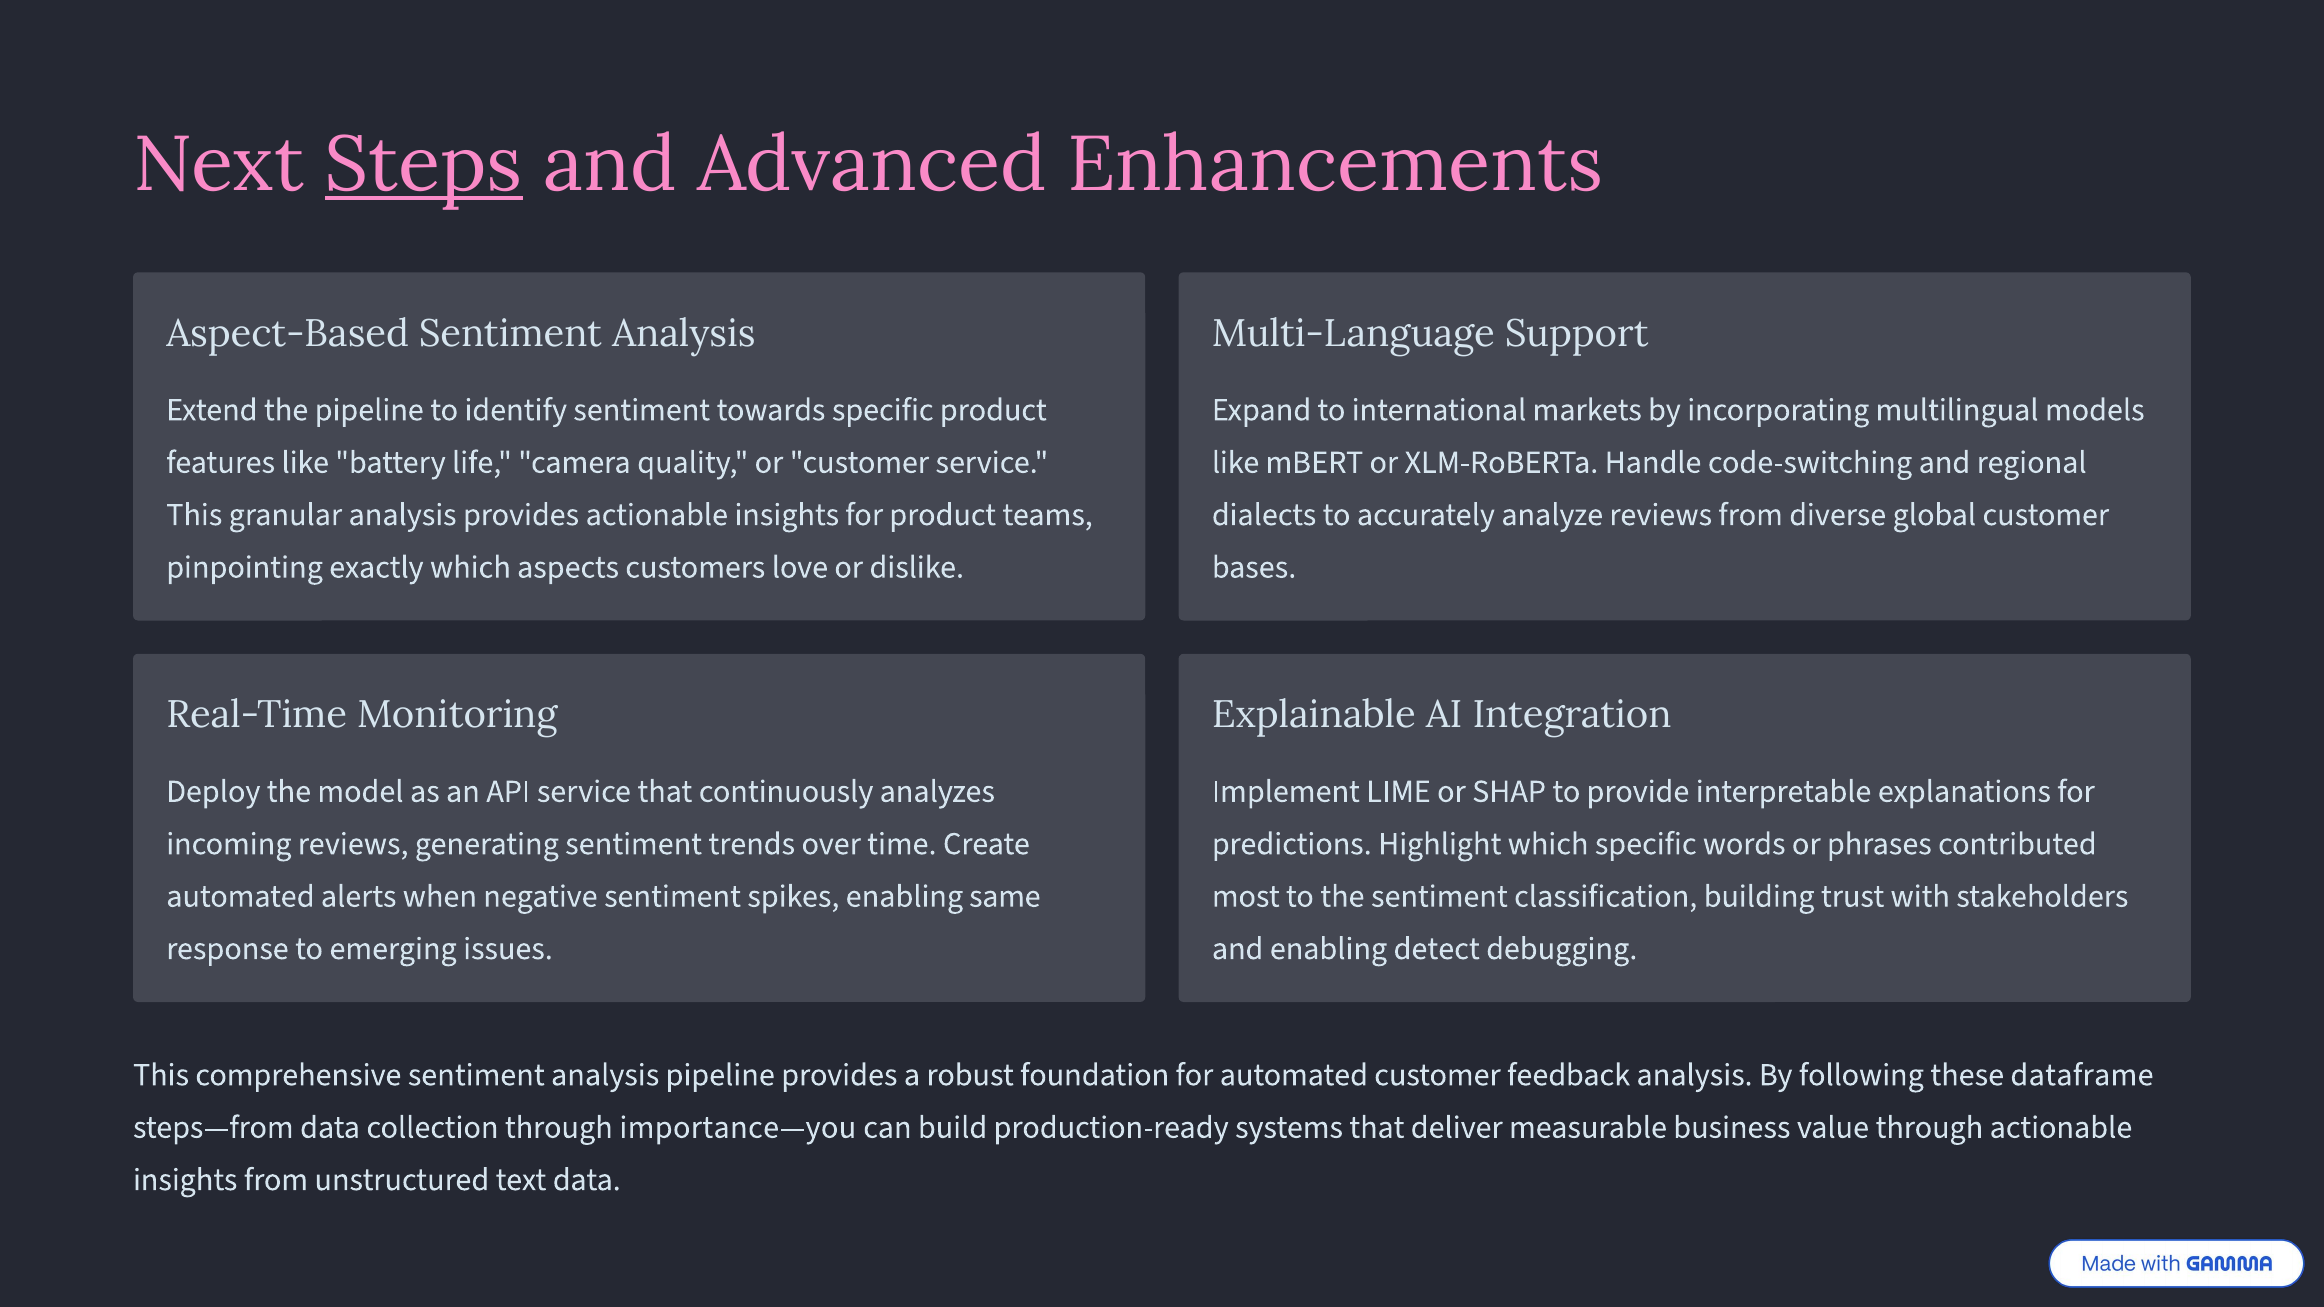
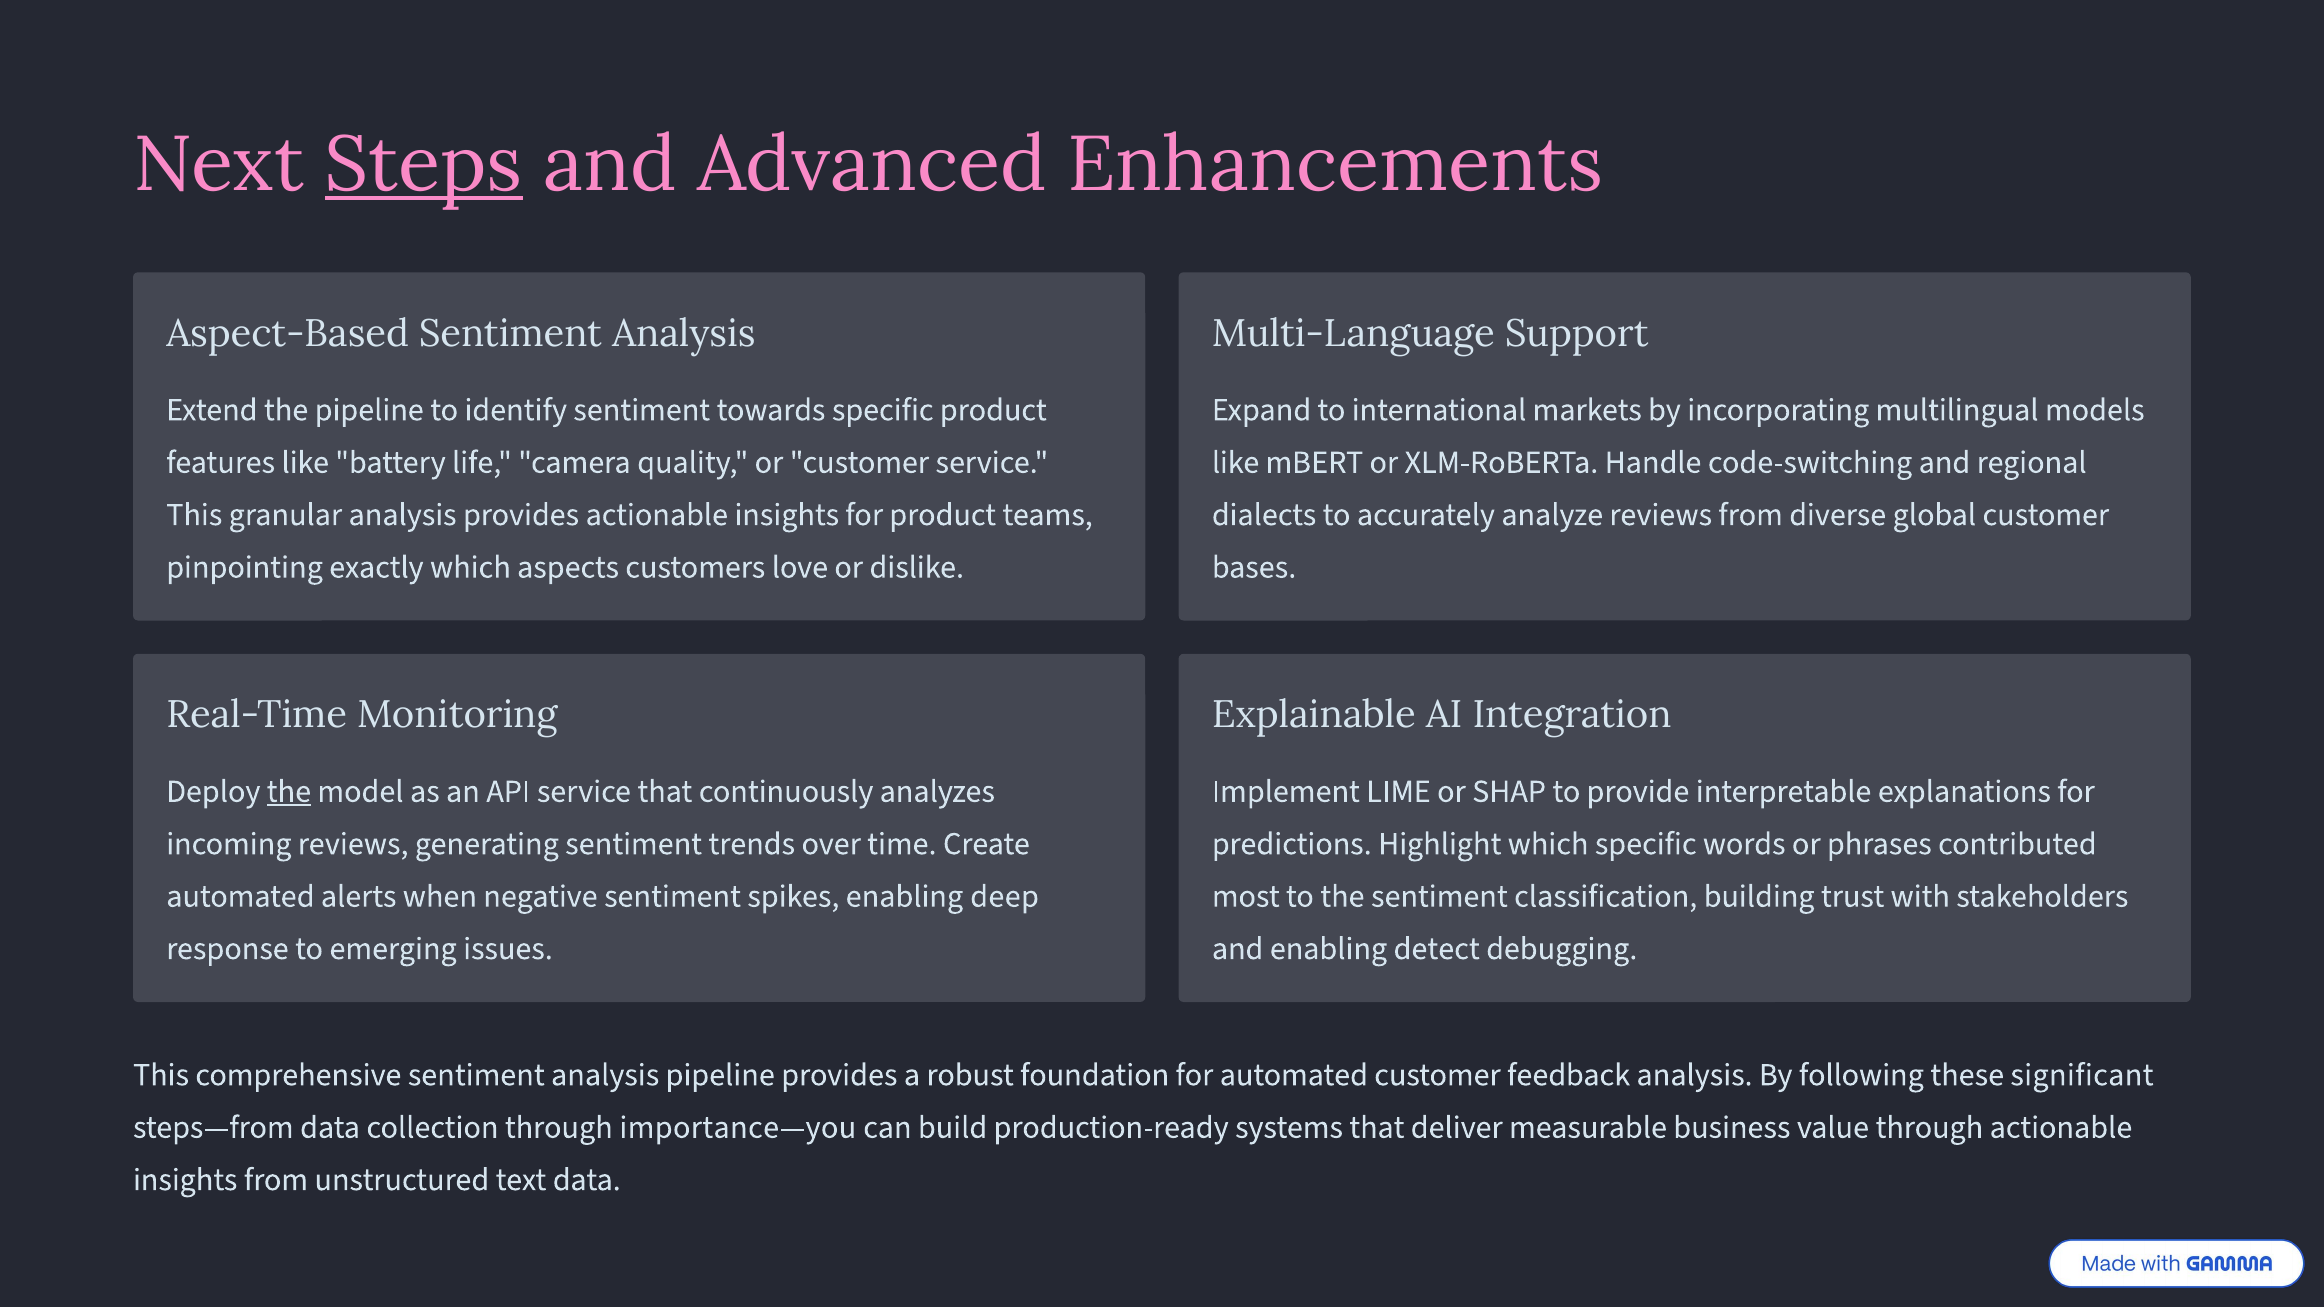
the at (289, 791) underline: none -> present
same: same -> deep
dataframe: dataframe -> significant
